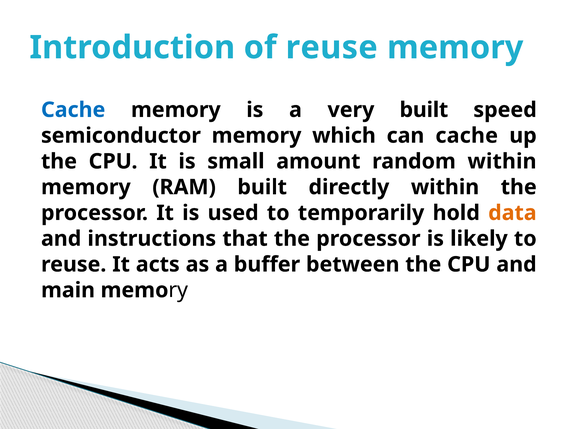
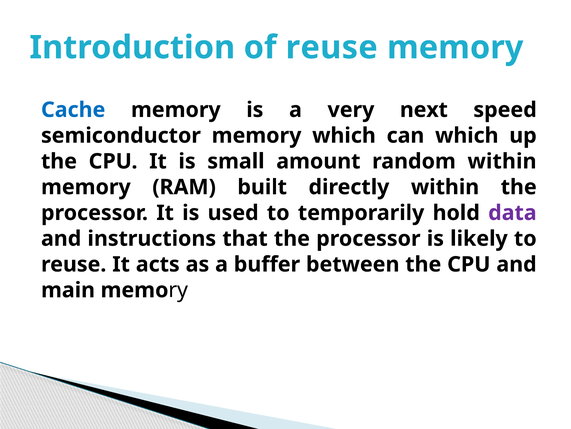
very built: built -> next
can cache: cache -> which
data colour: orange -> purple
